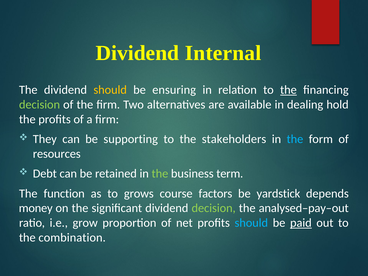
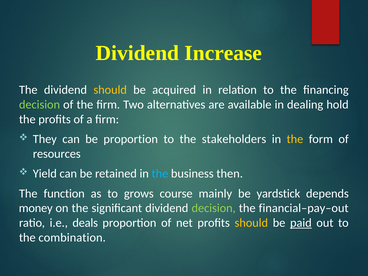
Internal: Internal -> Increase
ensuring: ensuring -> acquired
the at (288, 90) underline: present -> none
be supporting: supporting -> proportion
the at (295, 139) colour: light blue -> yellow
Debt: Debt -> Yield
the at (160, 174) colour: light green -> light blue
term: term -> then
factors: factors -> mainly
analysed–pay–out: analysed–pay–out -> financial–pay–out
grow: grow -> deals
should at (251, 223) colour: light blue -> yellow
